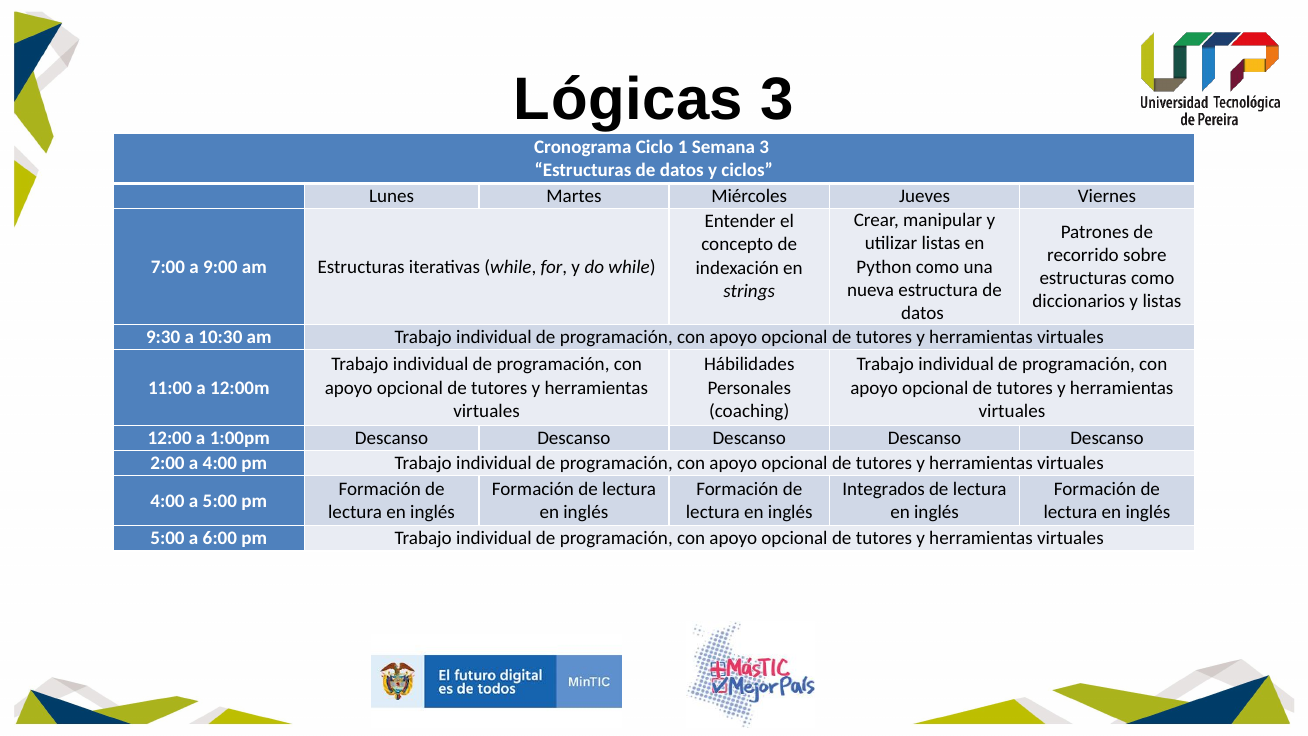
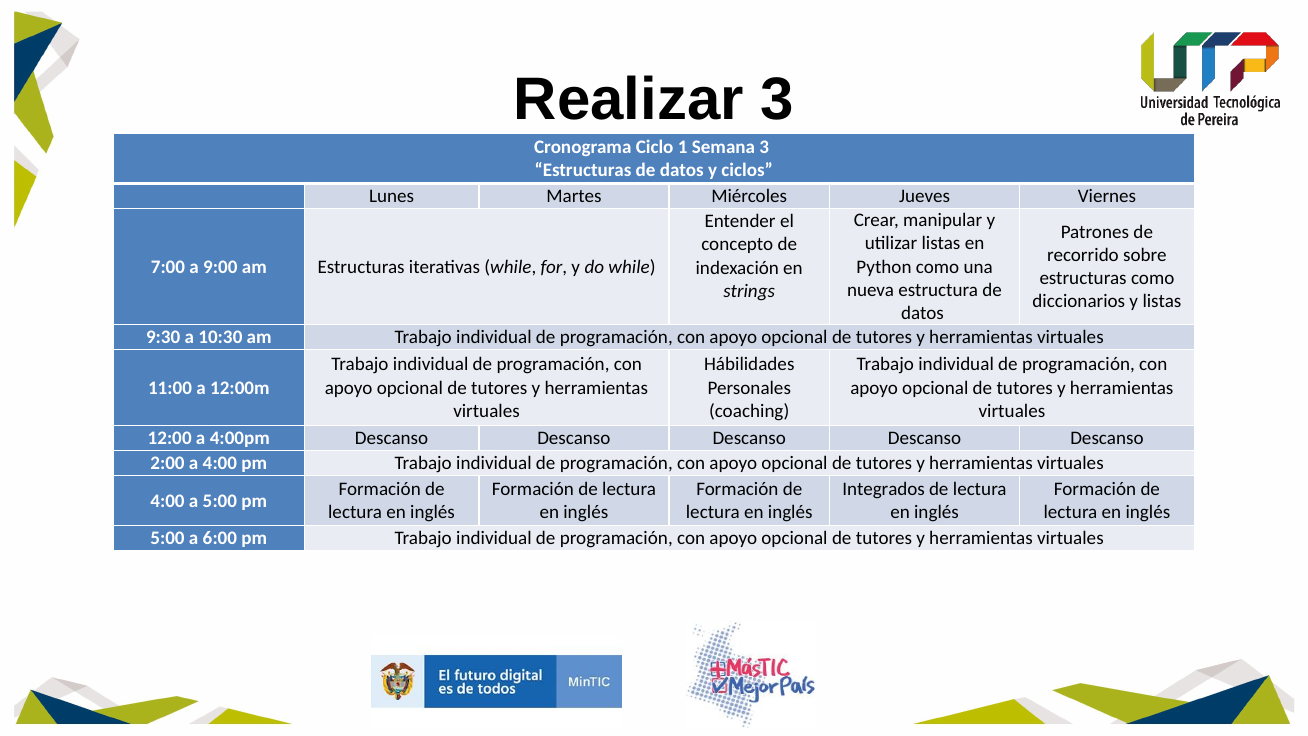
Lógicas: Lógicas -> Realizar
1:00pm: 1:00pm -> 4:00pm
